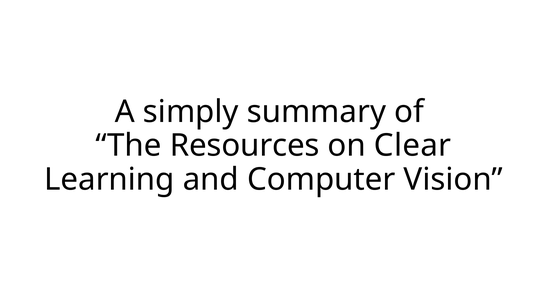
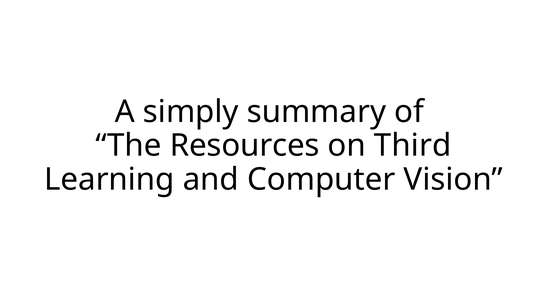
Clear: Clear -> Third
